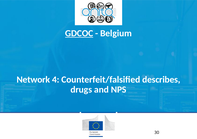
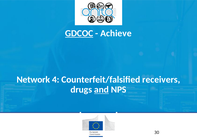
Belgium: Belgium -> Achieve
describes: describes -> receivers
and underline: none -> present
